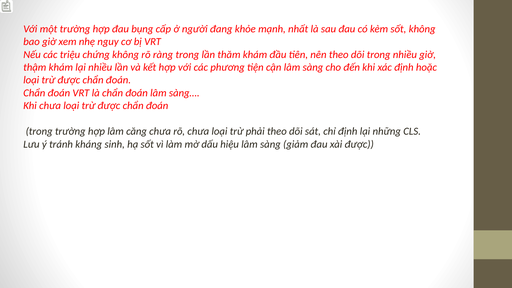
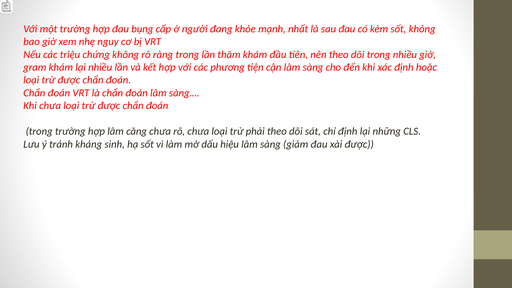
thậm: thậm -> gram
